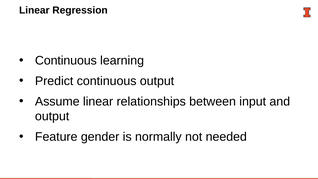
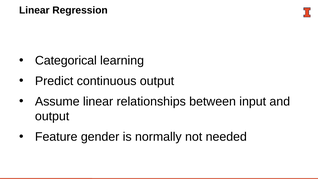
Continuous at (66, 61): Continuous -> Categorical
